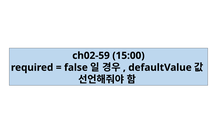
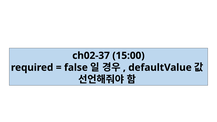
ch02-59: ch02-59 -> ch02-37
